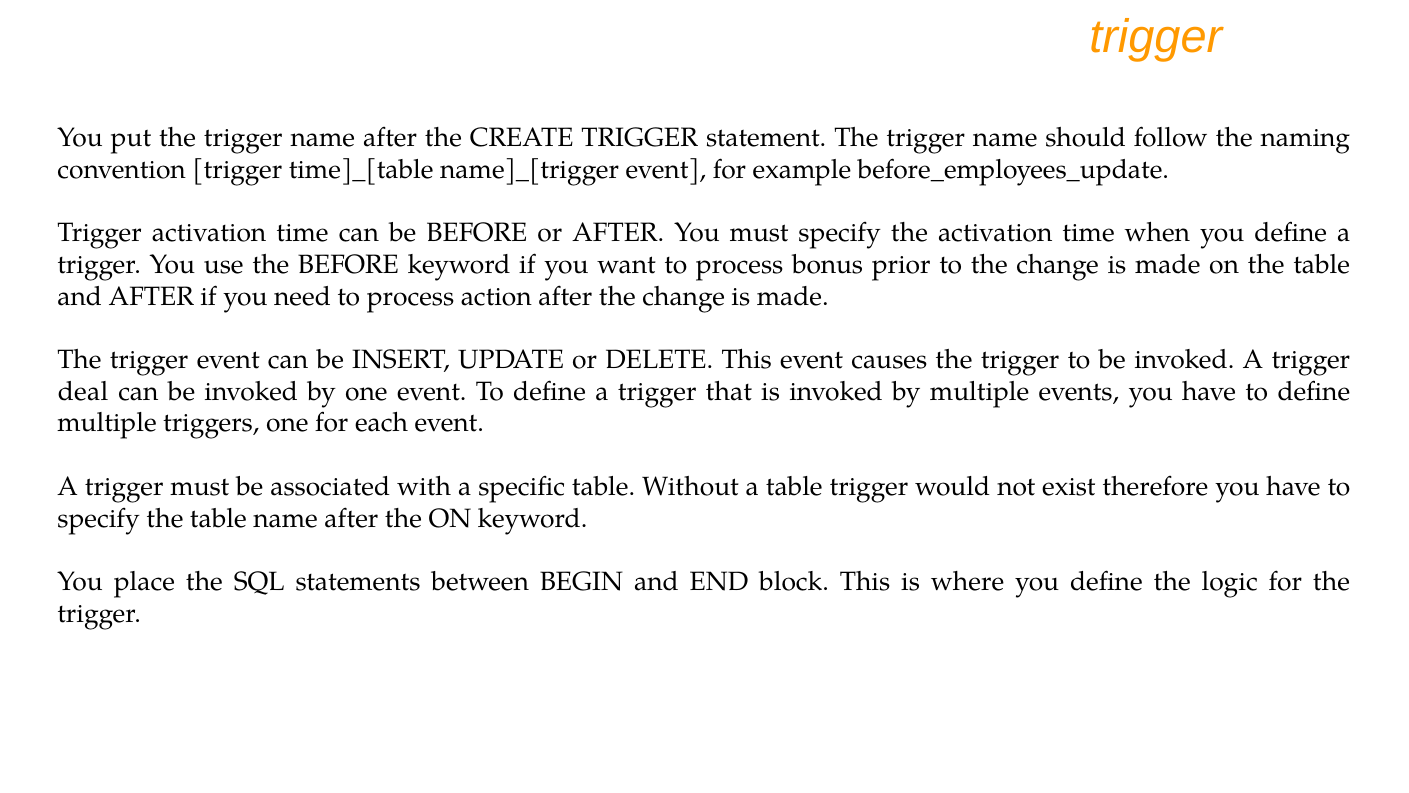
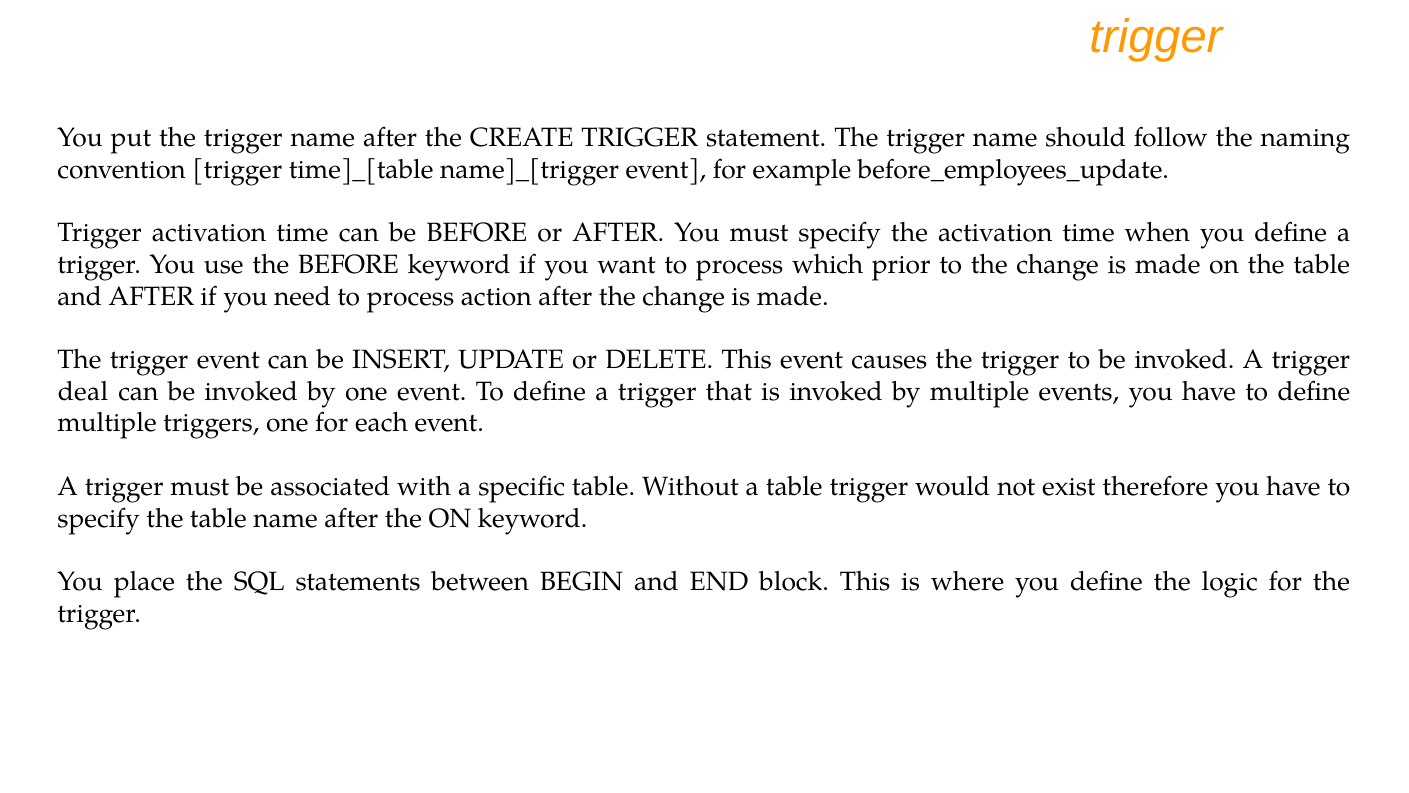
bonus: bonus -> which
